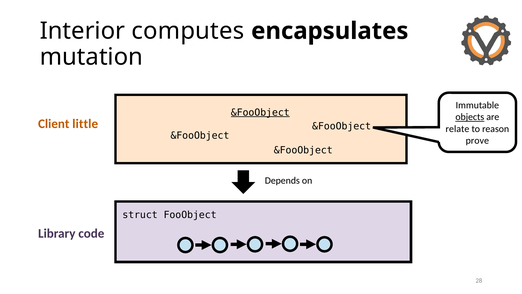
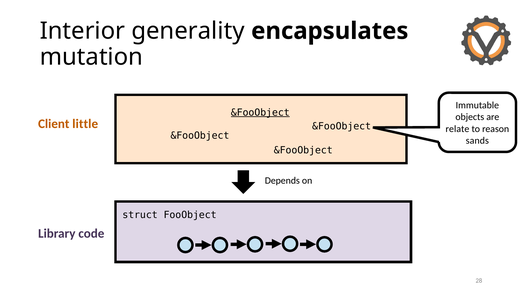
computes: computes -> generality
objects underline: present -> none
prove: prove -> sands
